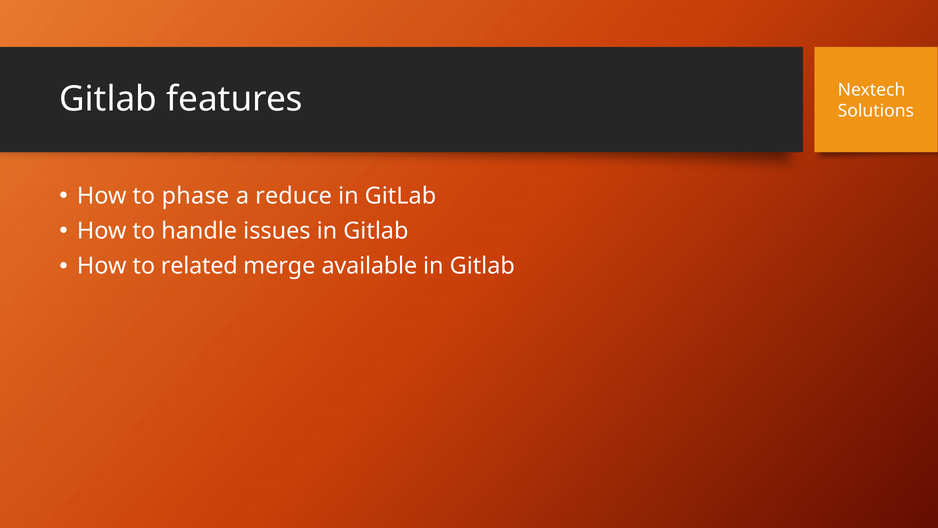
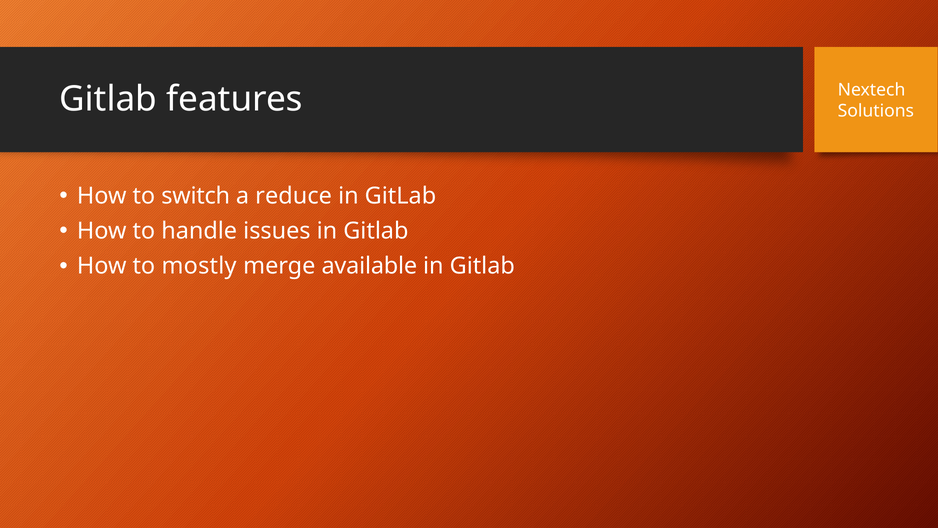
phase: phase -> switch
related: related -> mostly
